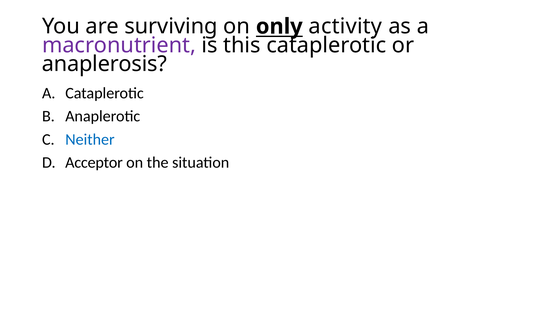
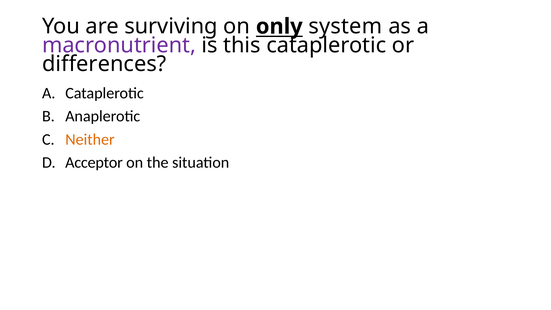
activity: activity -> system
anaplerosis: anaplerosis -> differences
Neither colour: blue -> orange
